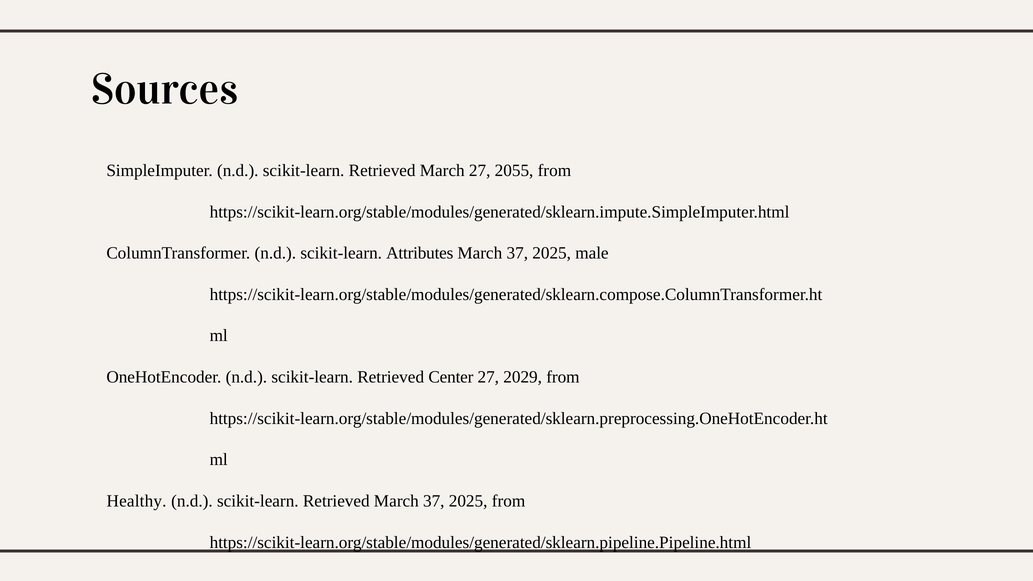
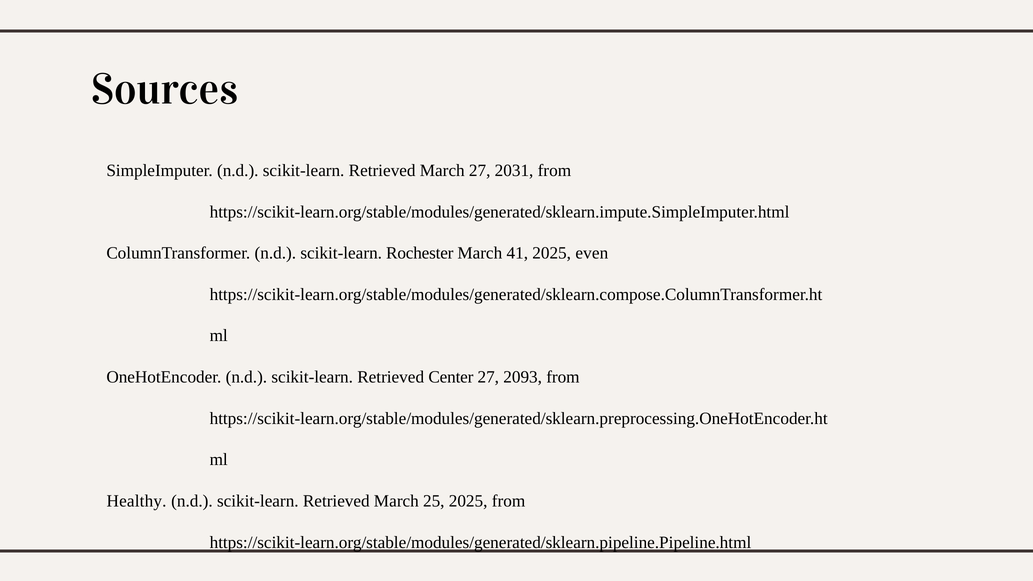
2055: 2055 -> 2031
Attributes: Attributes -> Rochester
37 at (517, 253): 37 -> 41
male: male -> even
2029: 2029 -> 2093
Retrieved March 37: 37 -> 25
